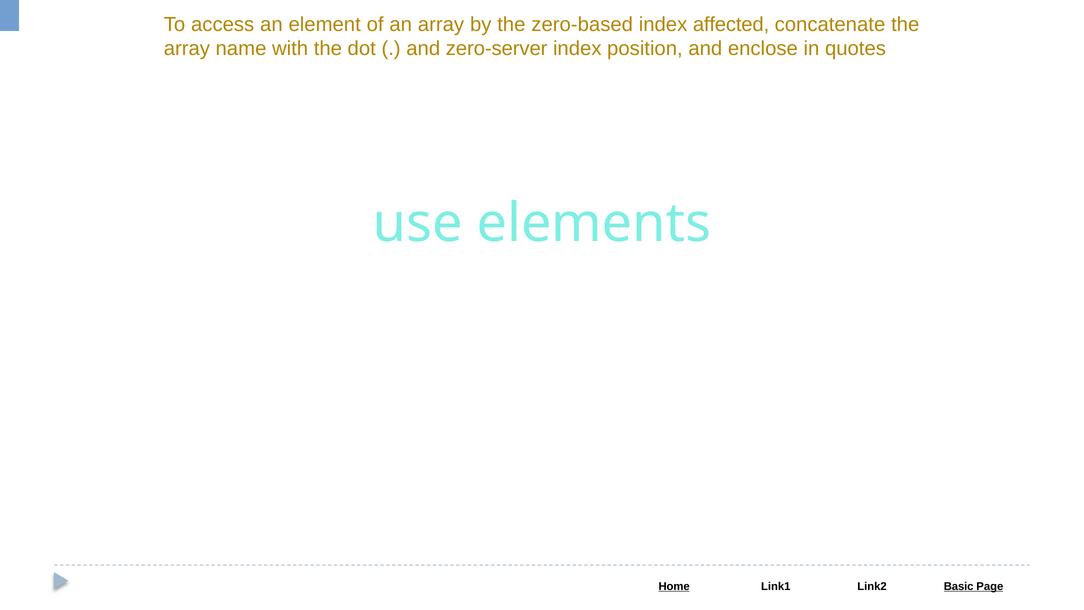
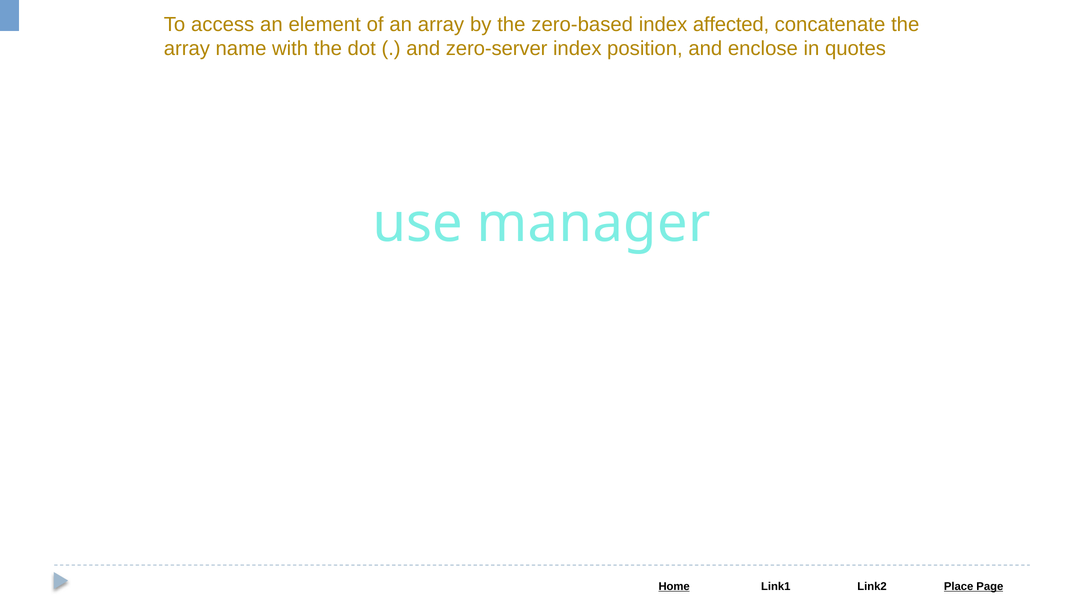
elements: elements -> manager
Basic: Basic -> Place
